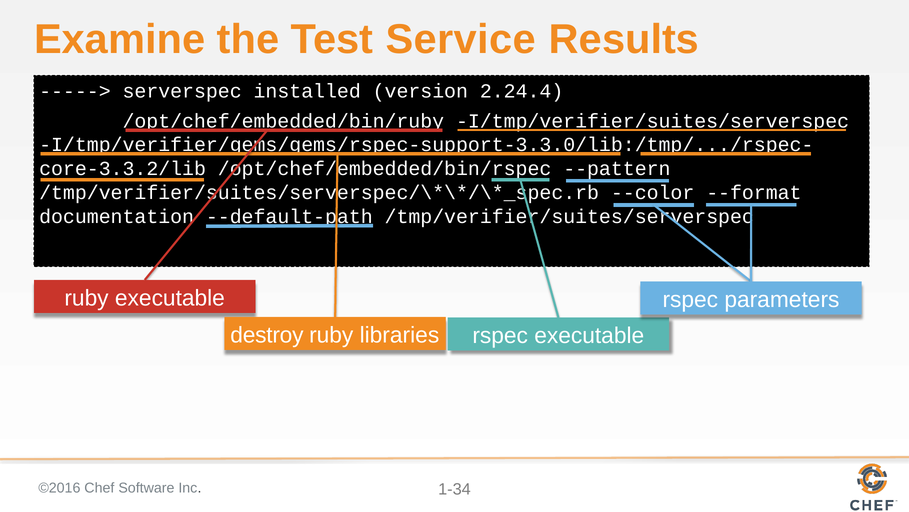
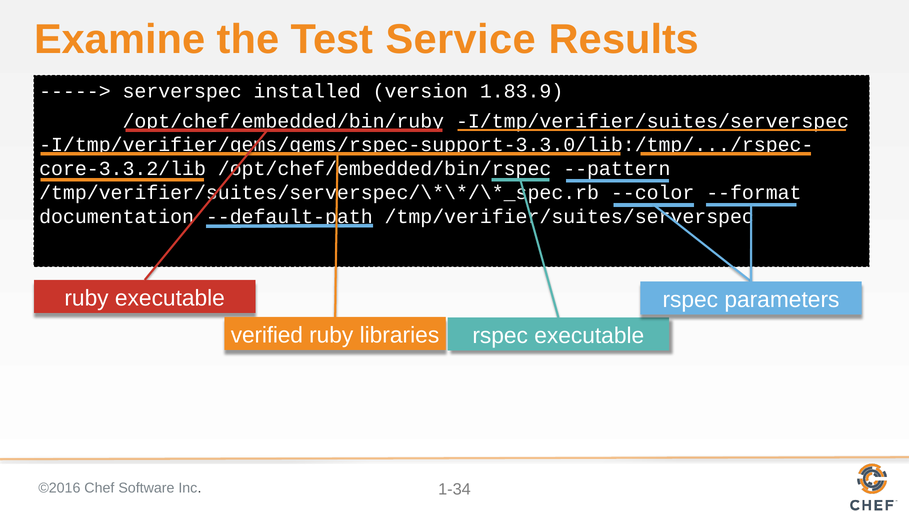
2.24.4: 2.24.4 -> 1.83.9
destroy: destroy -> verified
